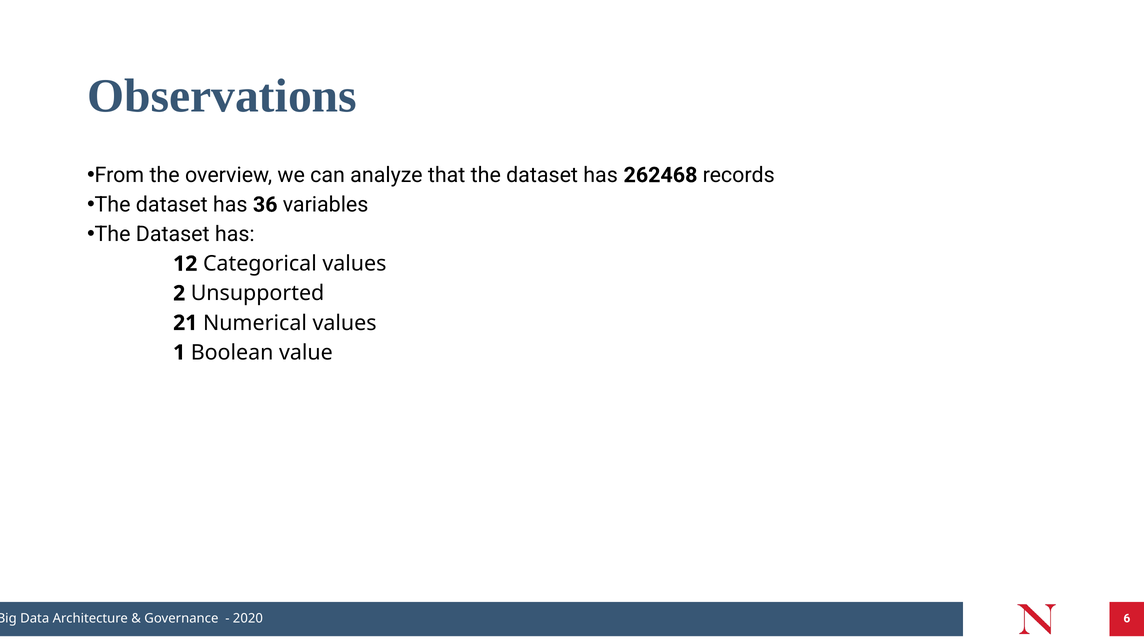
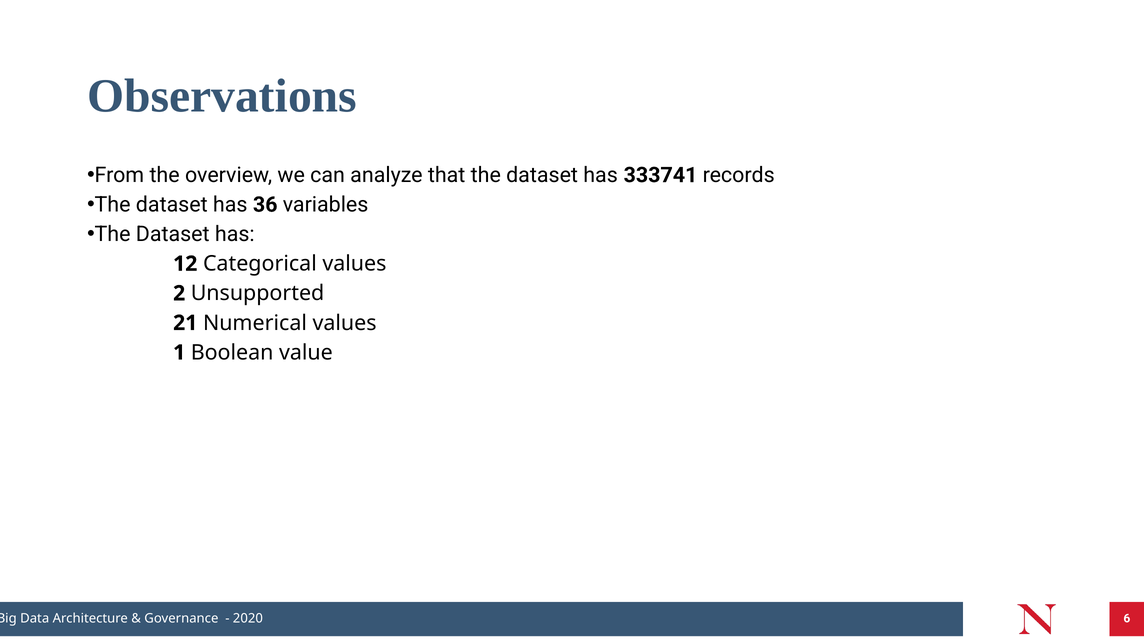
262468: 262468 -> 333741
